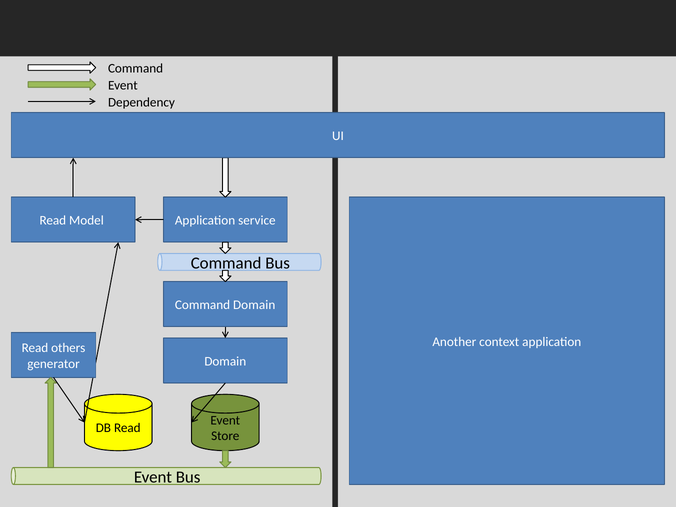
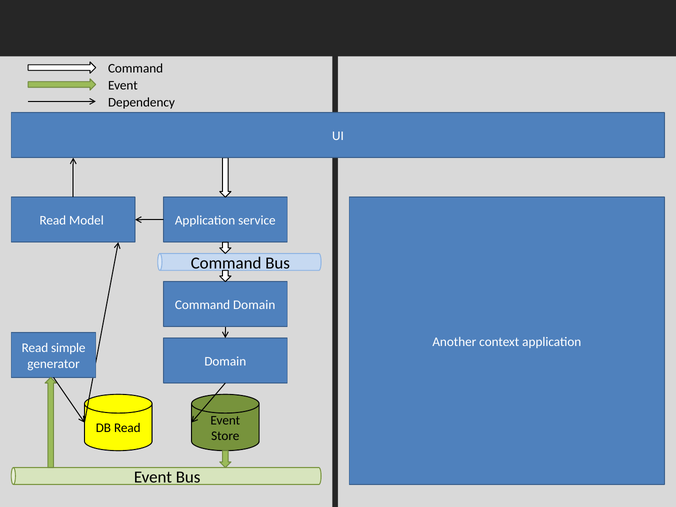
others: others -> simple
